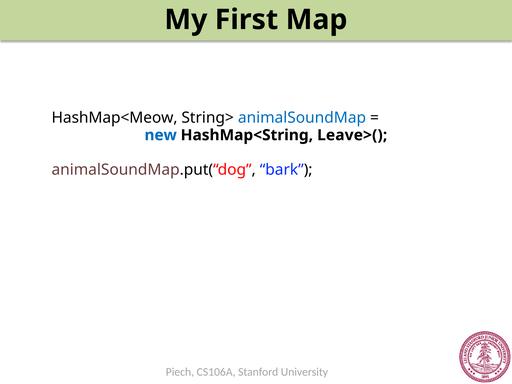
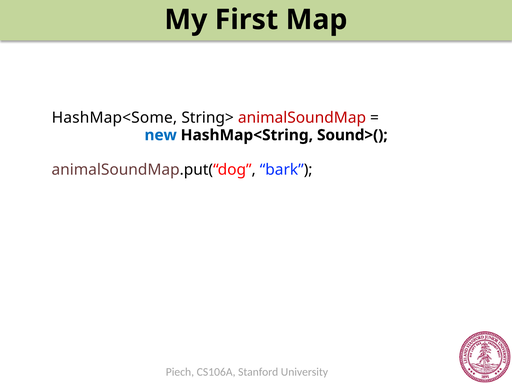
HashMap<Meow: HashMap<Meow -> HashMap<Some
animalSoundMap colour: blue -> red
Leave>(: Leave>( -> Sound>(
